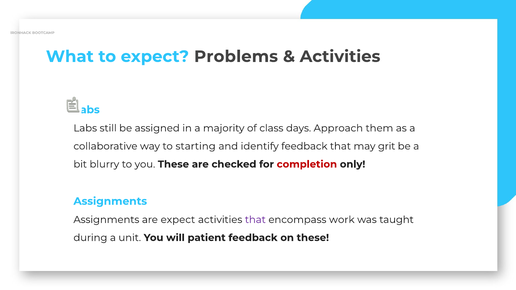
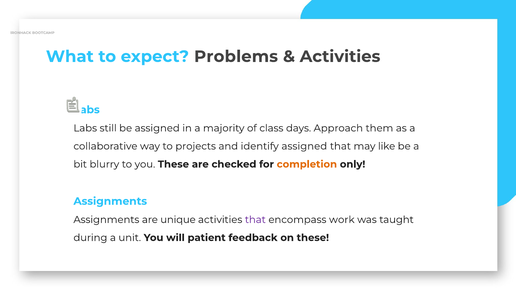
starting: starting -> projects
identify feedback: feedback -> assigned
grit: grit -> like
completion colour: red -> orange
are expect: expect -> unique
